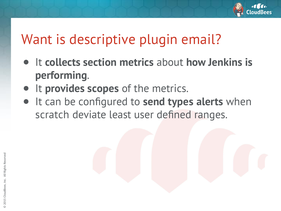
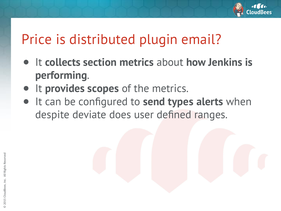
Want: Want -> Price
descriptive: descriptive -> distributed
scratch: scratch -> despite
least: least -> does
